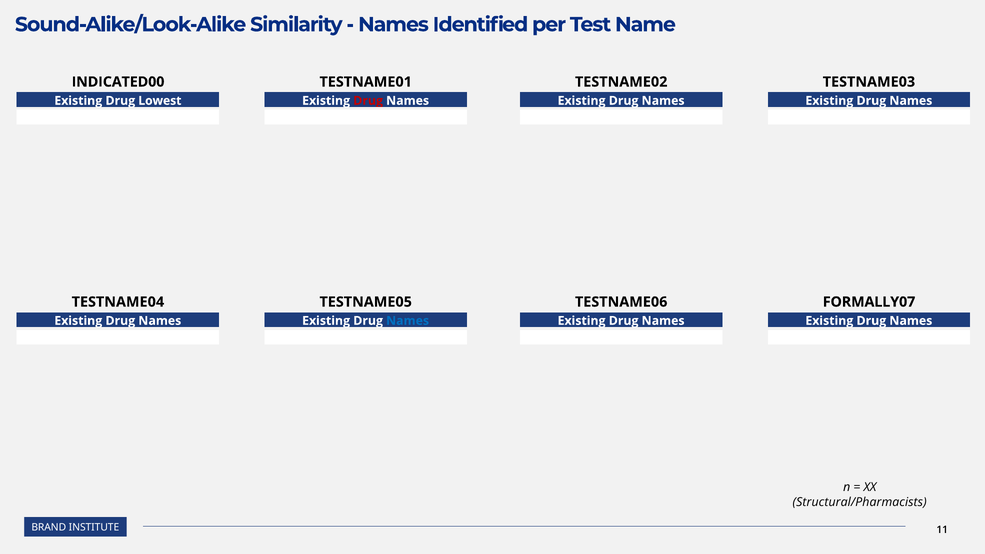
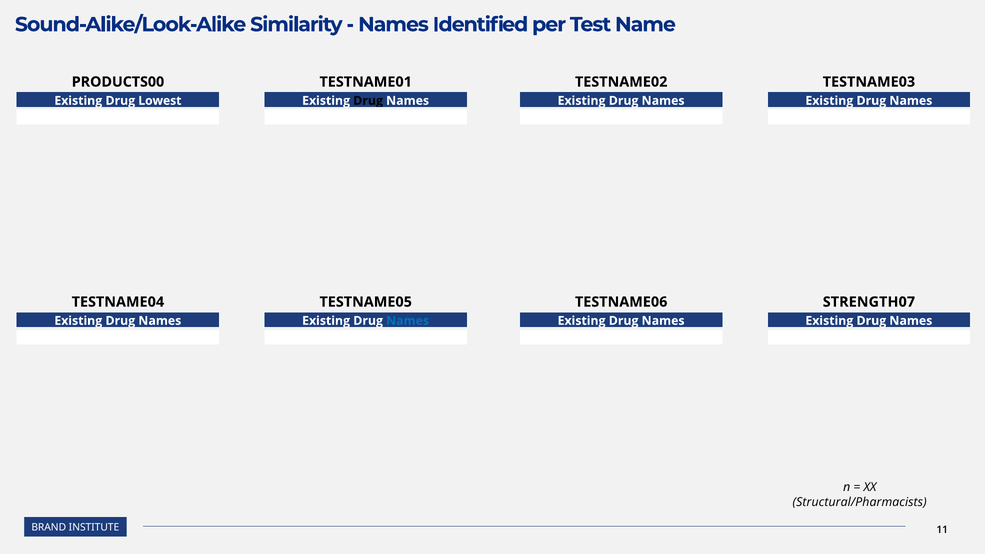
INDICATED00: INDICATED00 -> PRODUCTS00
Drug at (368, 101) colour: red -> black
FORMALLY07: FORMALLY07 -> STRENGTH07
